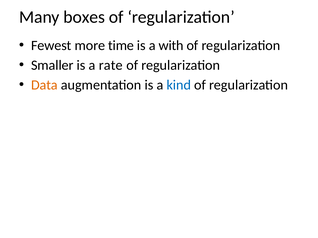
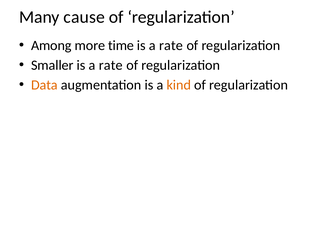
boxes: boxes -> cause
Fewest: Fewest -> Among
with at (171, 46): with -> rate
kind colour: blue -> orange
